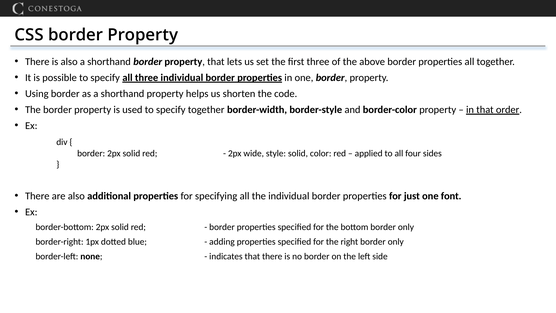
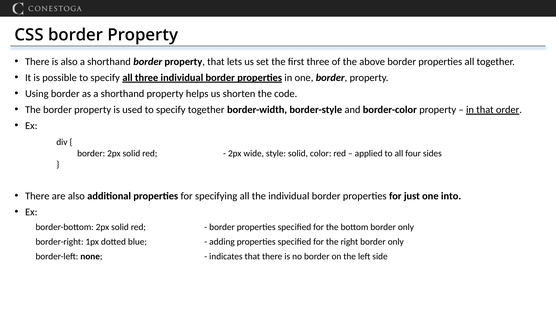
font: font -> into
